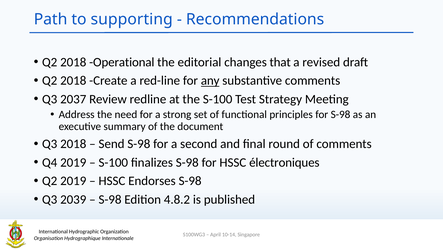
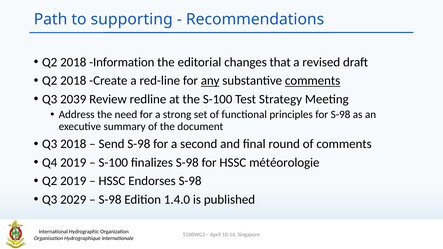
Operational: Operational -> Information
comments at (313, 81) underline: none -> present
2037: 2037 -> 2039
électroniques: électroniques -> météorologie
2039: 2039 -> 2029
4.8.2: 4.8.2 -> 1.4.0
